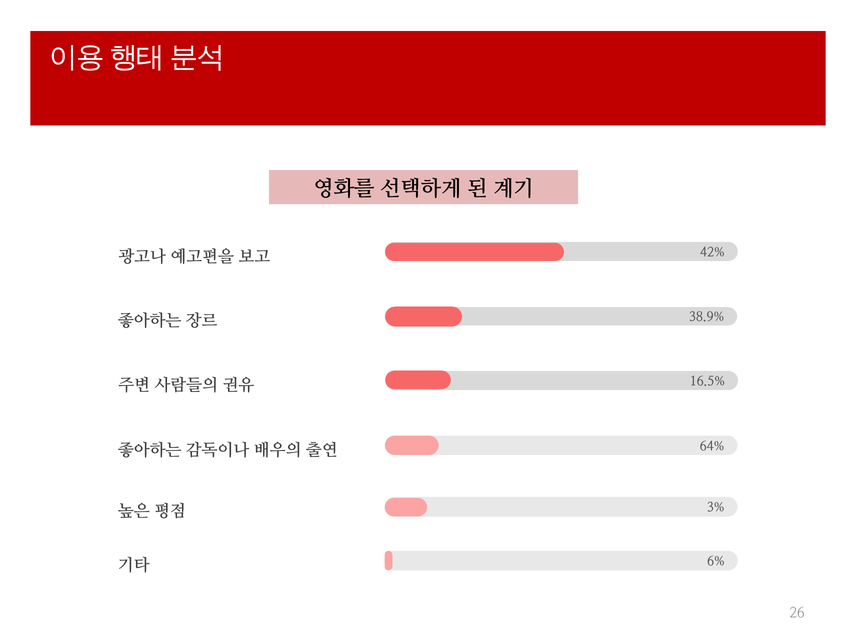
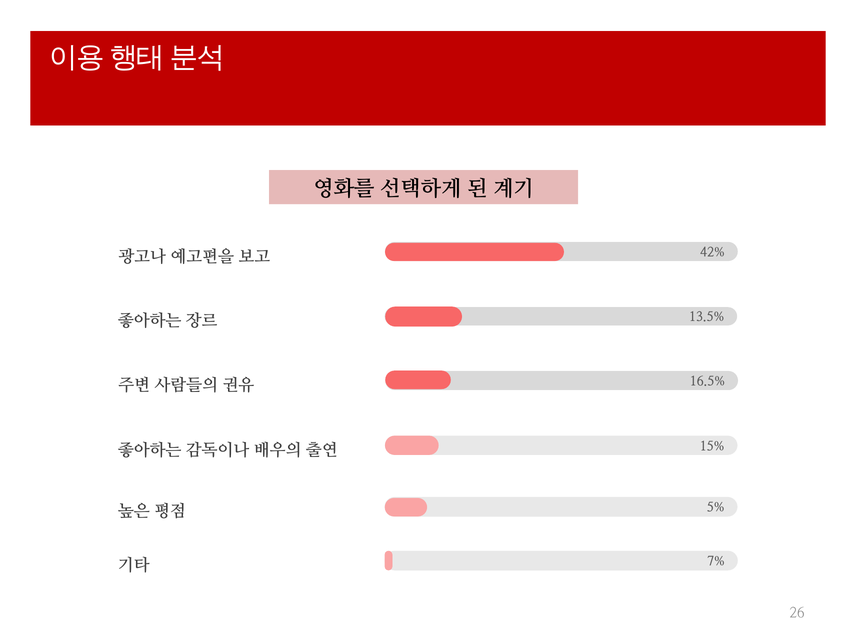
38.9%: 38.9% -> 13.5%
64%: 64% -> 15%
3%: 3% -> 5%
6%: 6% -> 7%
